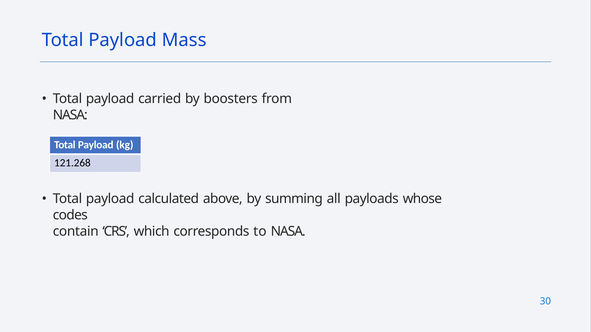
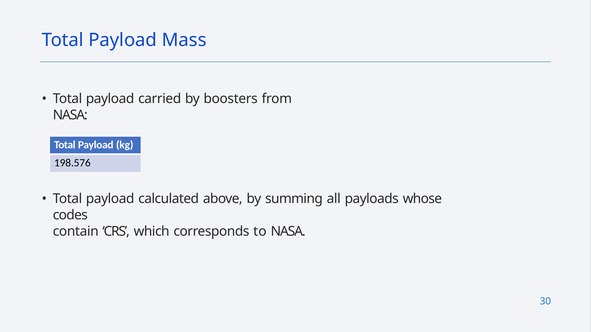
121.268: 121.268 -> 198.576
